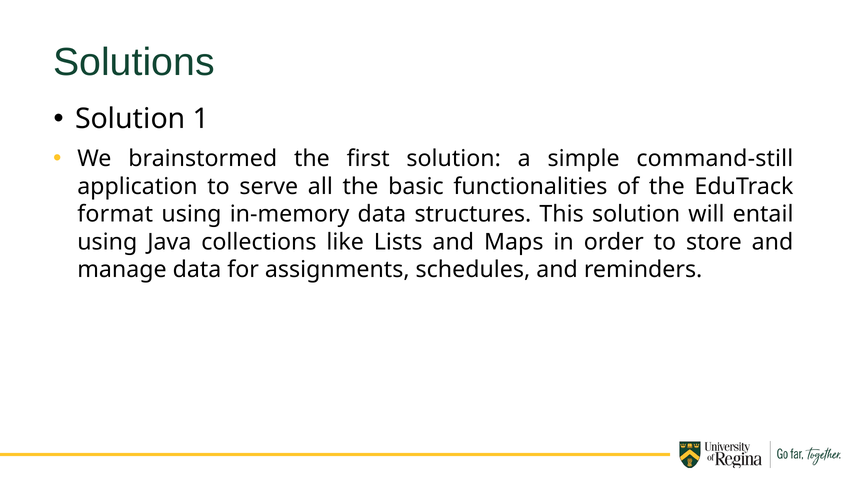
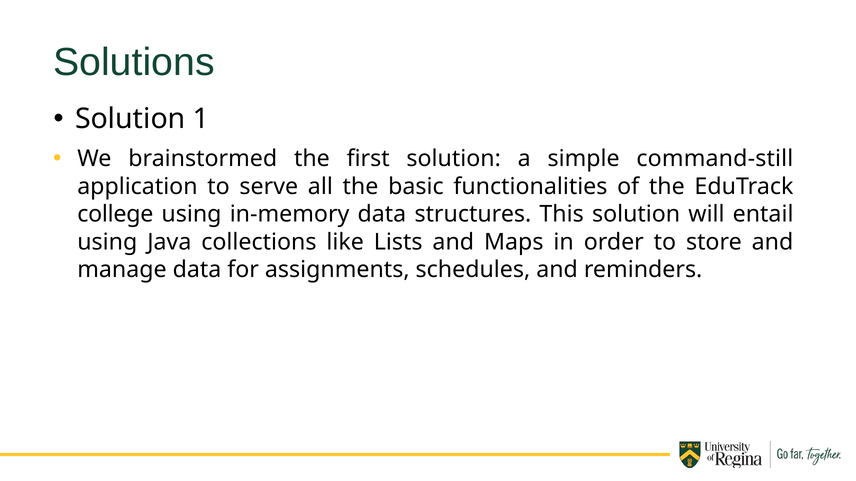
format: format -> college
